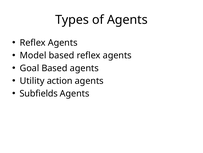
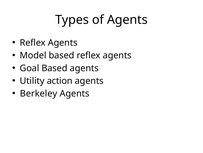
Subfields: Subfields -> Berkeley
